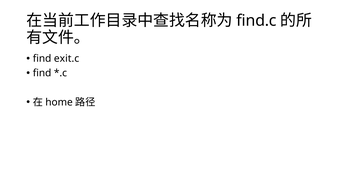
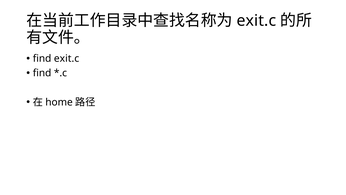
find.c at (257, 21): find.c -> exit.c
